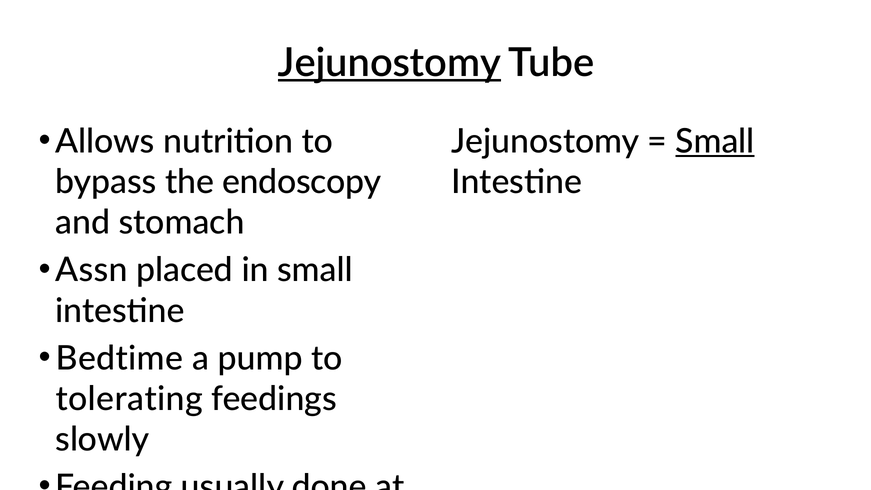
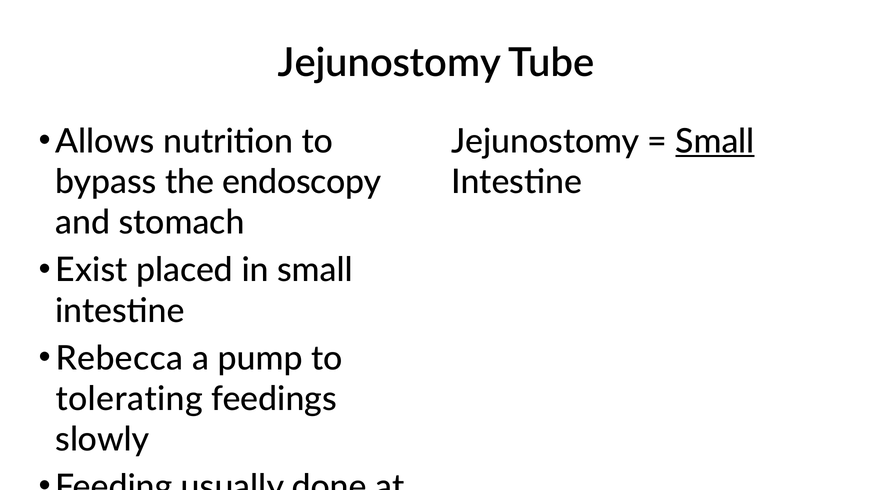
Jejunostomy at (389, 63) underline: present -> none
Assn: Assn -> Exist
Bedtime: Bedtime -> Rebecca
